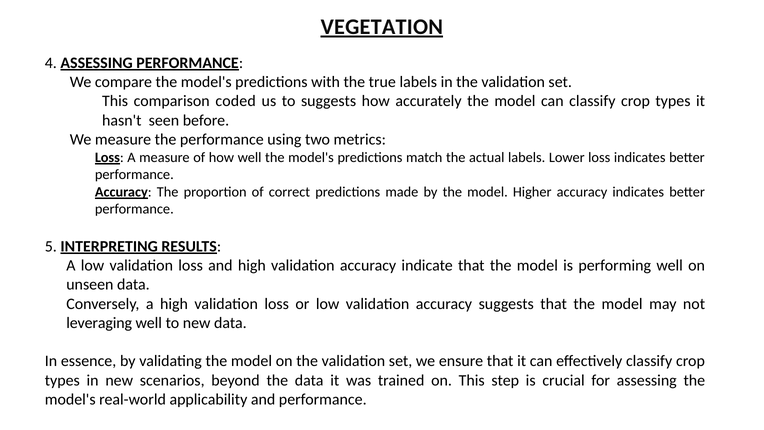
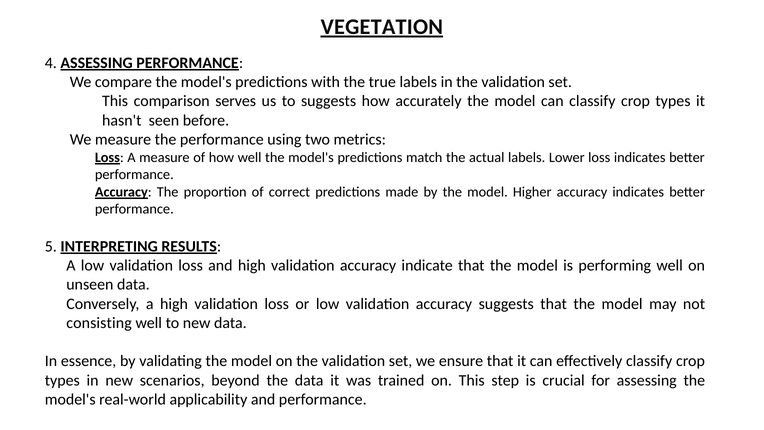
coded: coded -> serves
leveraging: leveraging -> consisting
